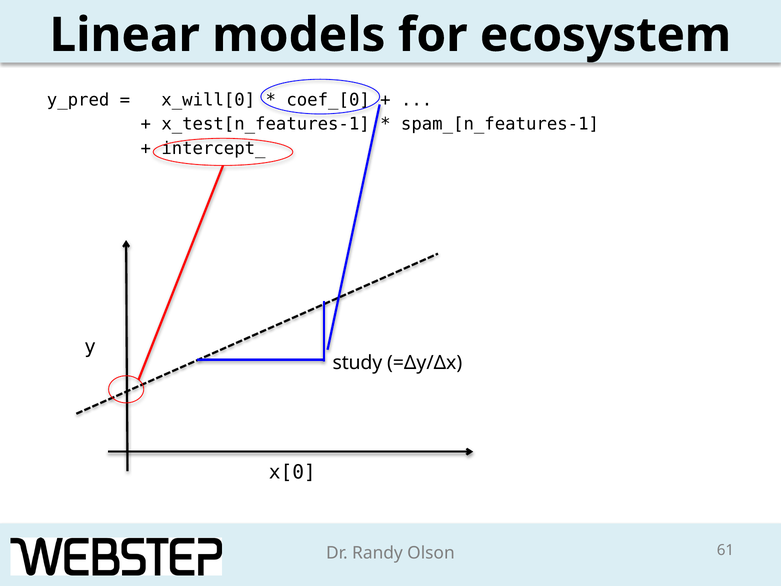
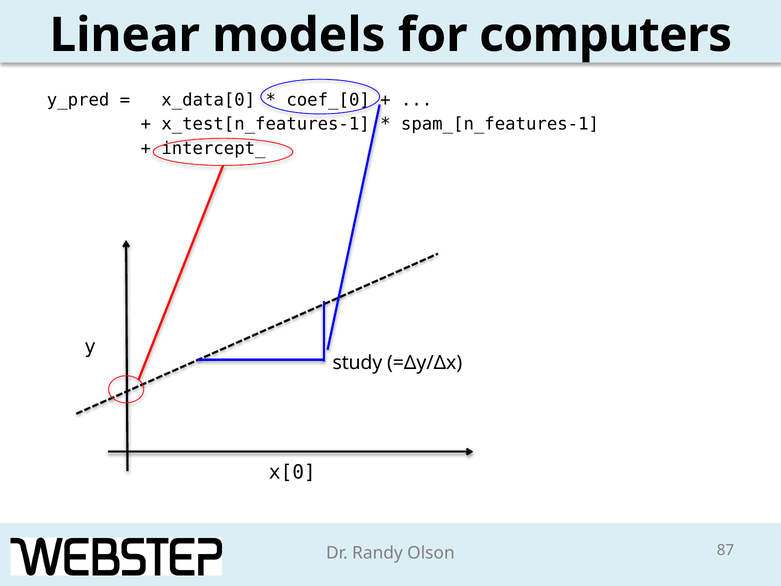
ecosystem: ecosystem -> computers
x_will[0: x_will[0 -> x_data[0
61: 61 -> 87
